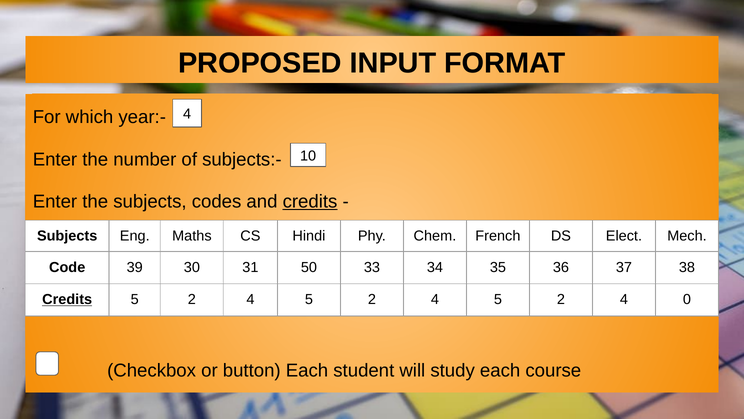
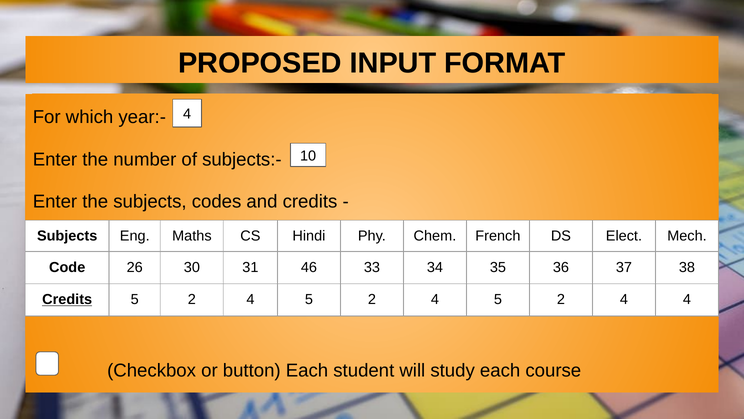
credits at (310, 201) underline: present -> none
39: 39 -> 26
50: 50 -> 46
4 0: 0 -> 4
